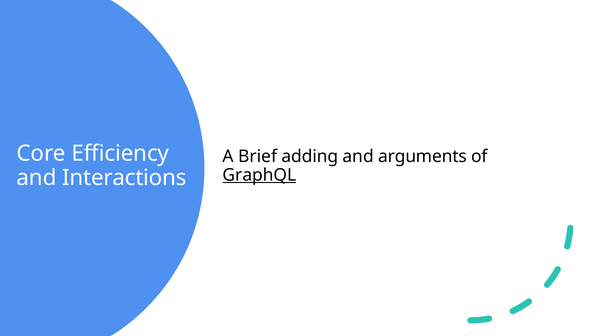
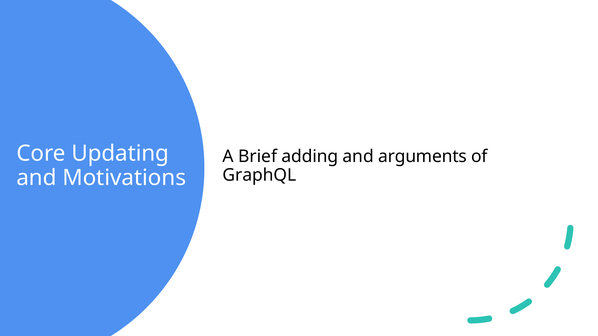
Efficiency: Efficiency -> Updating
GraphQL underline: present -> none
Interactions: Interactions -> Motivations
